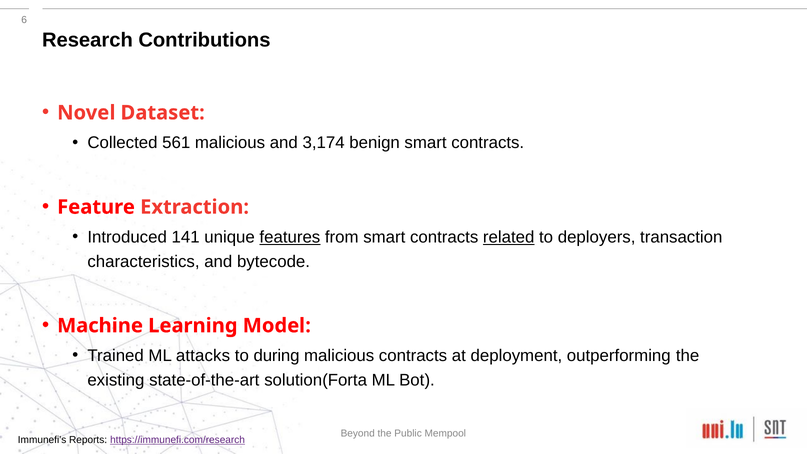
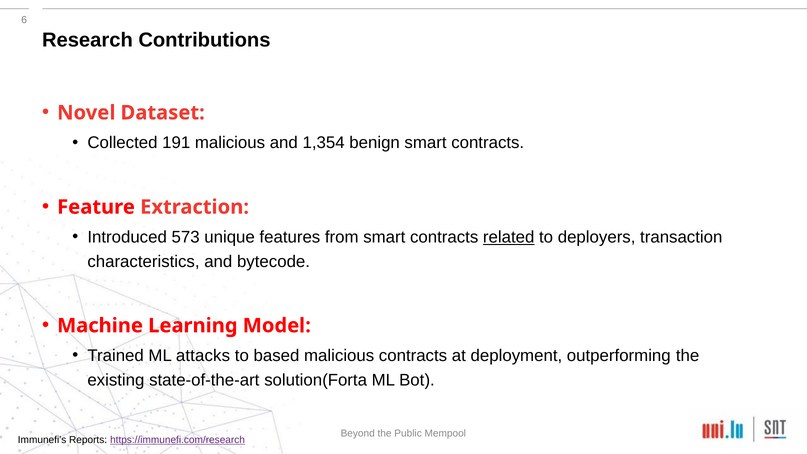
561: 561 -> 191
3,174: 3,174 -> 1,354
141: 141 -> 573
features underline: present -> none
during: during -> based
